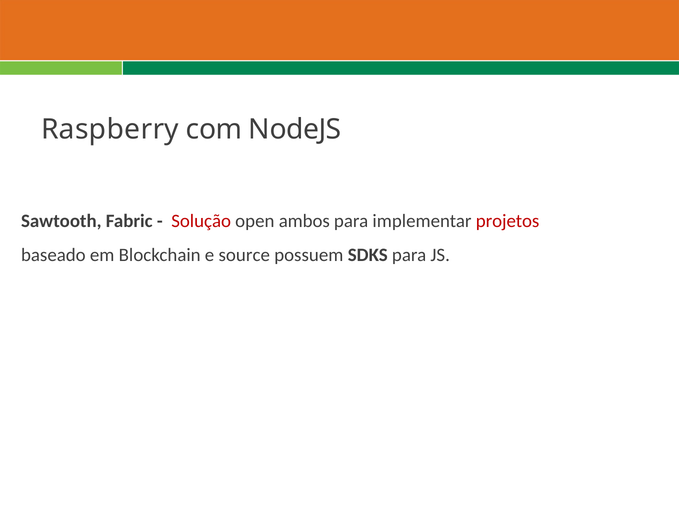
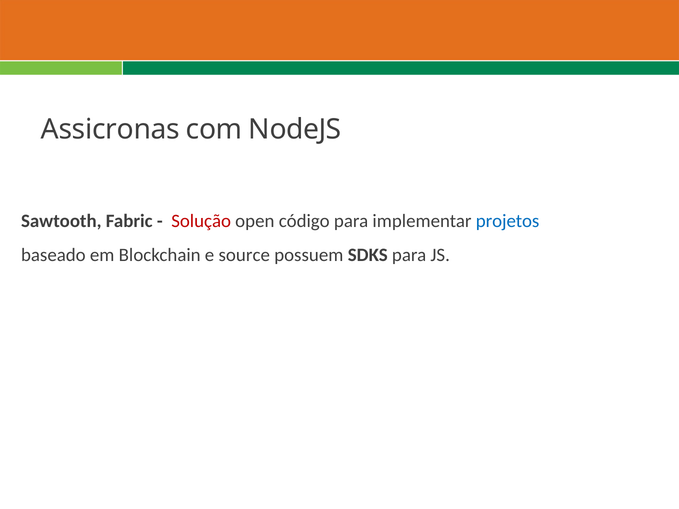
Raspberry: Raspberry -> Assicronas
ambos: ambos -> código
projetos colour: red -> blue
